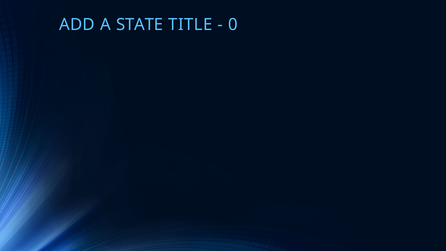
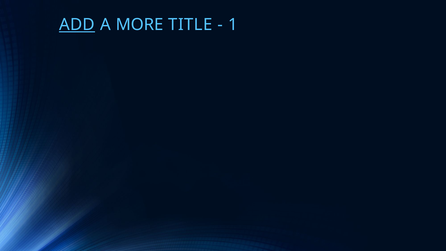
ADD underline: none -> present
STATE: STATE -> MORE
0: 0 -> 1
